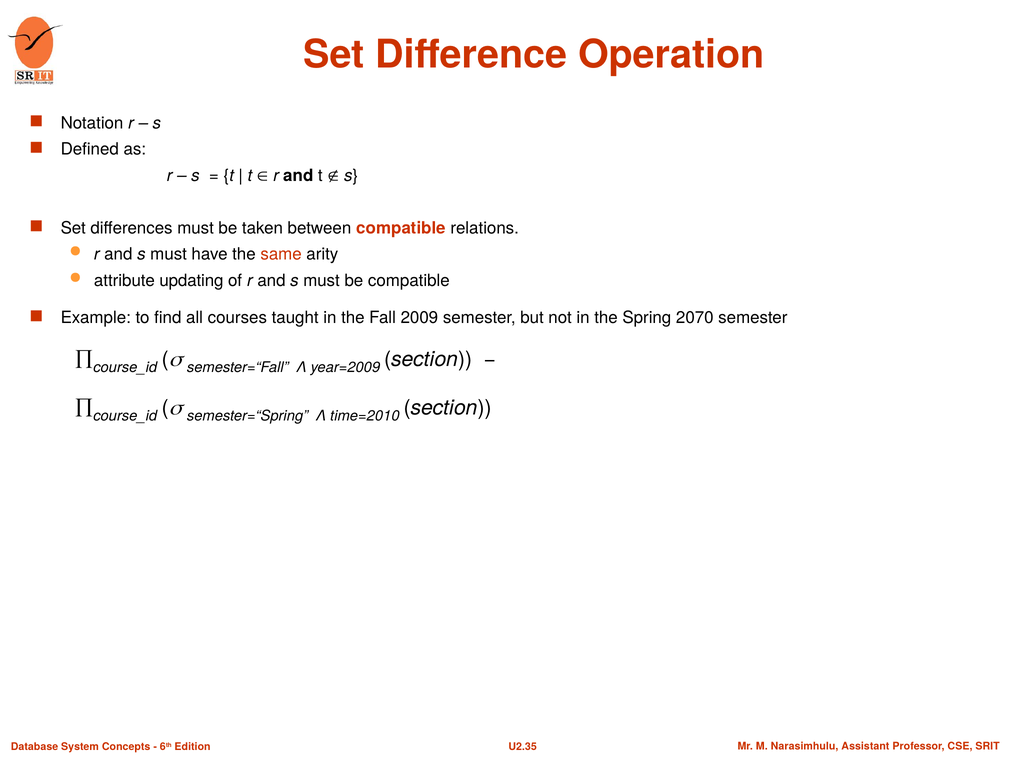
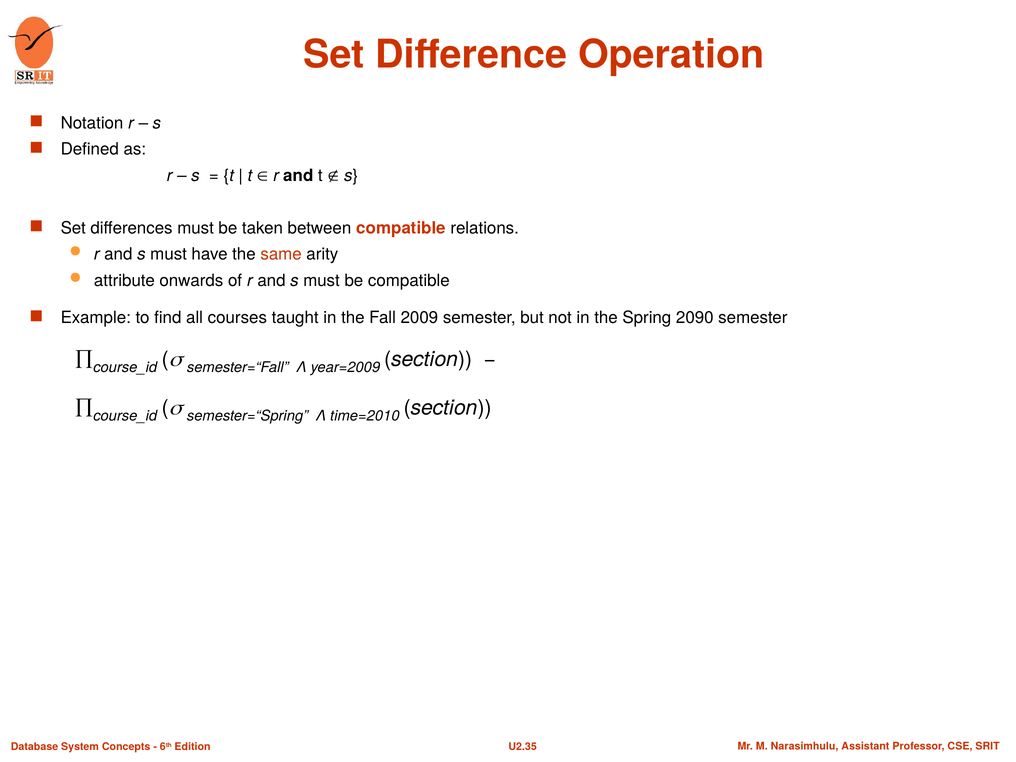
updating: updating -> onwards
2070: 2070 -> 2090
